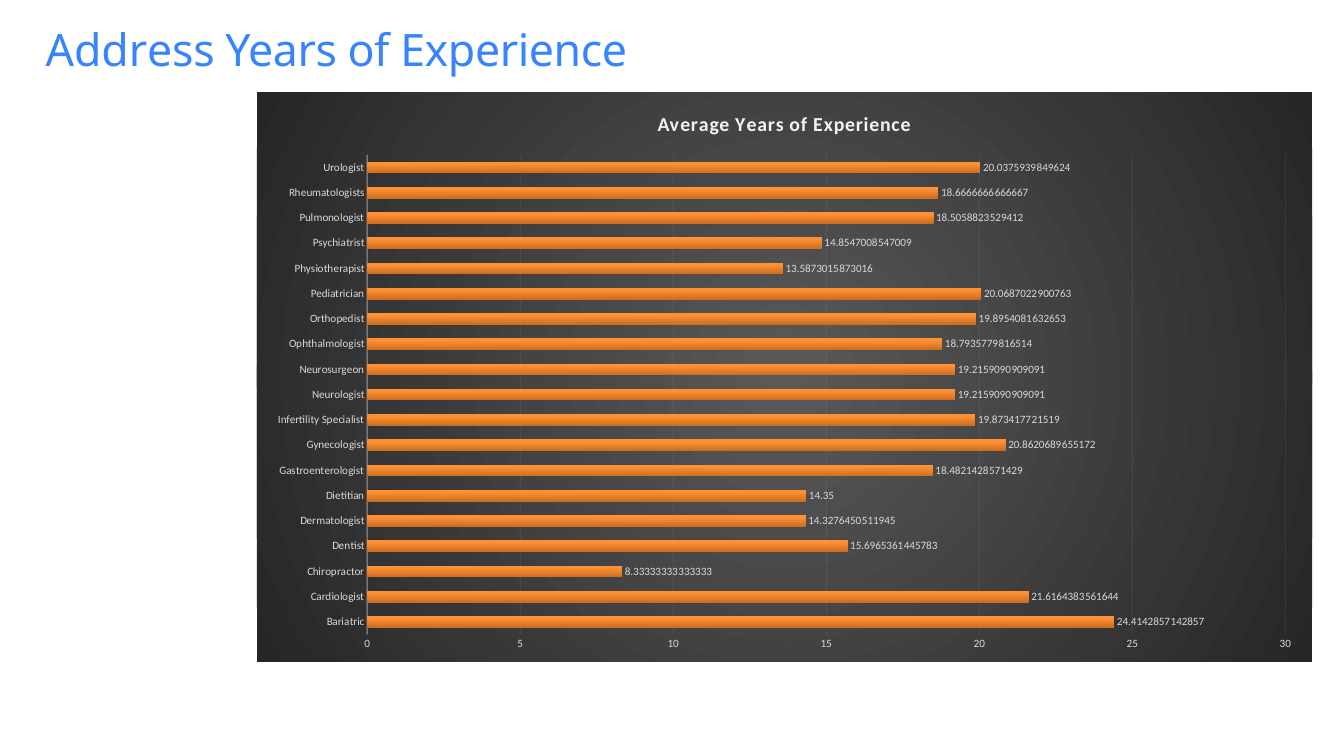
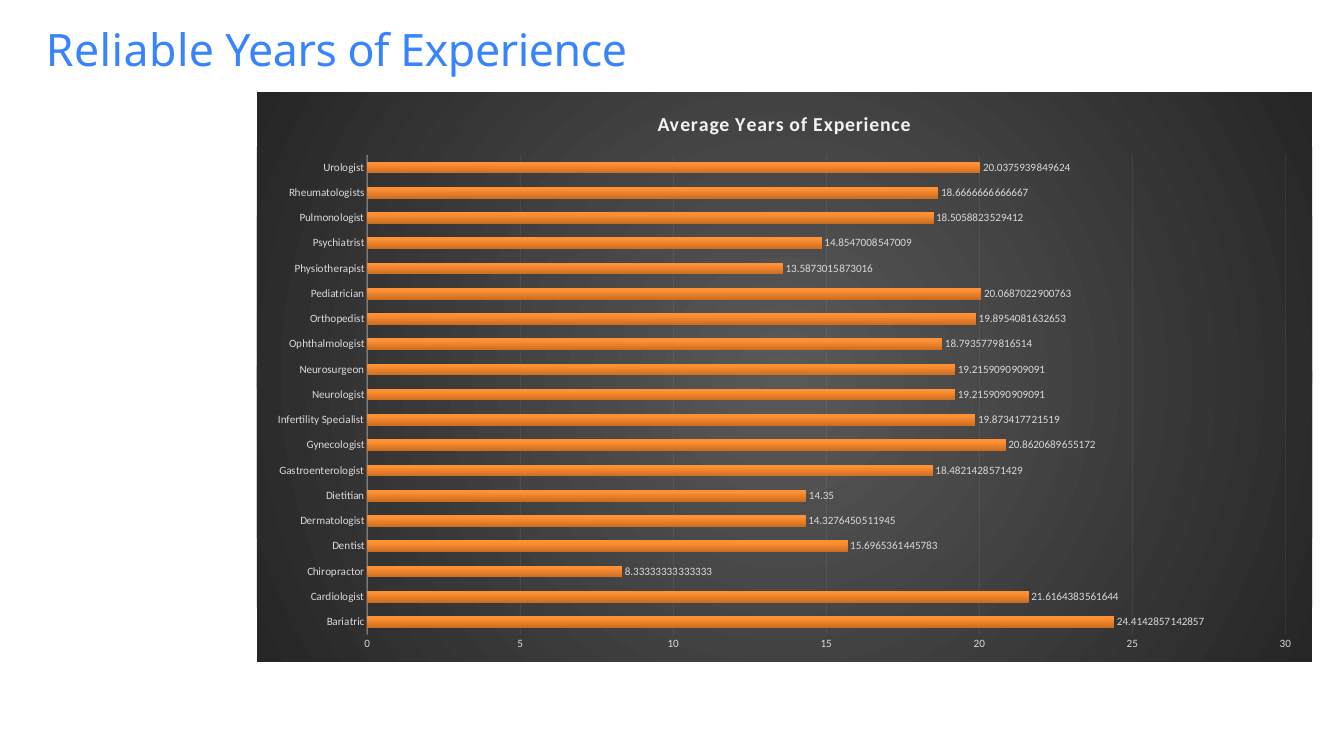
Address: Address -> Reliable
